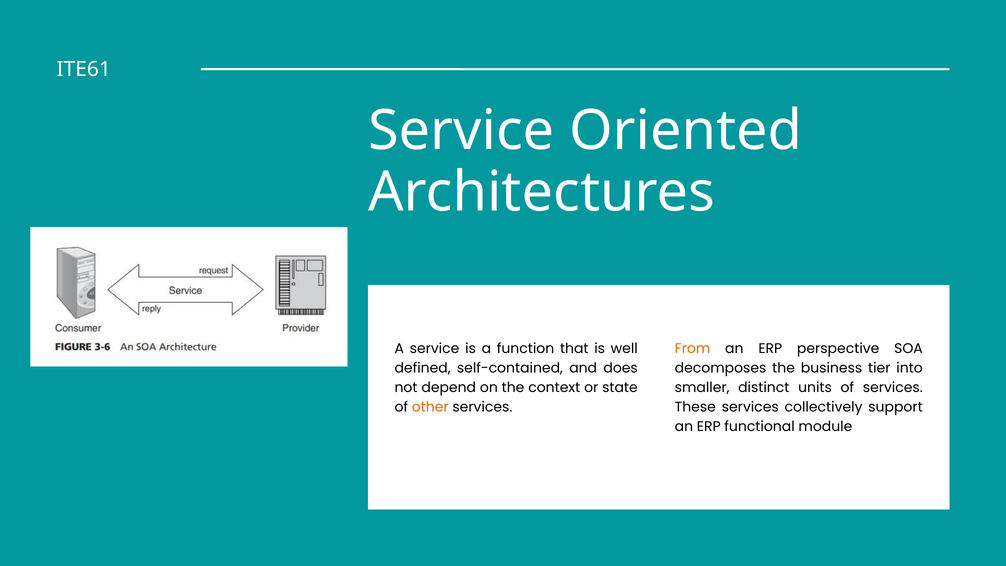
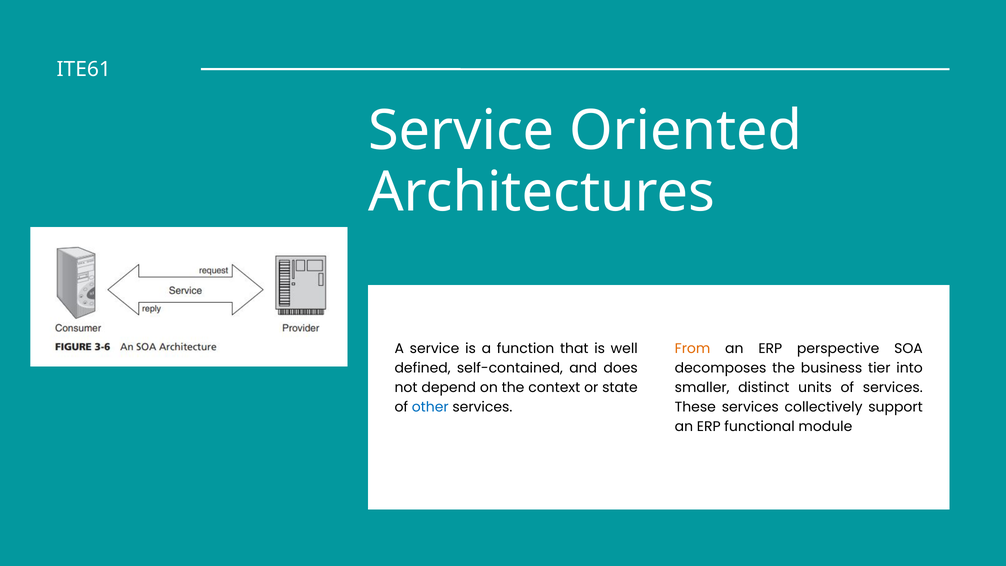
other colour: orange -> blue
